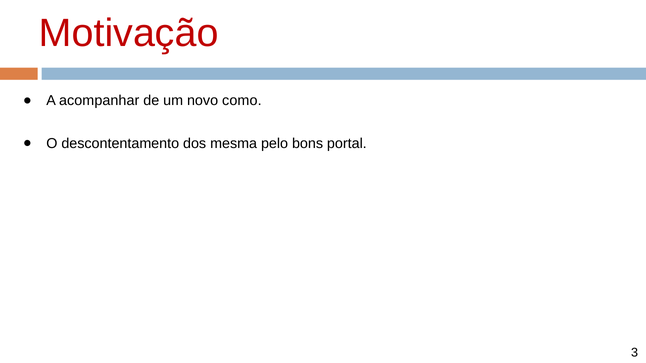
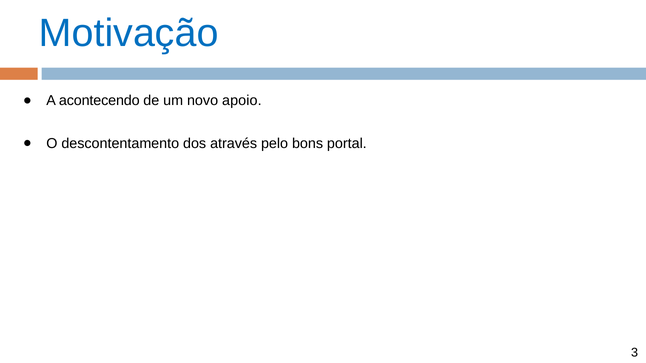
Motivação colour: red -> blue
acompanhar: acompanhar -> acontecendo
como: como -> apoio
mesma: mesma -> através
